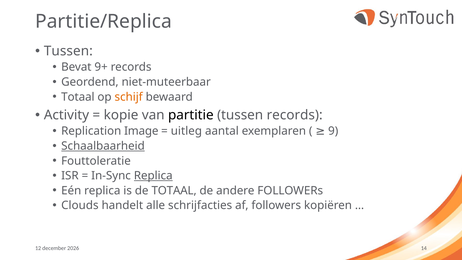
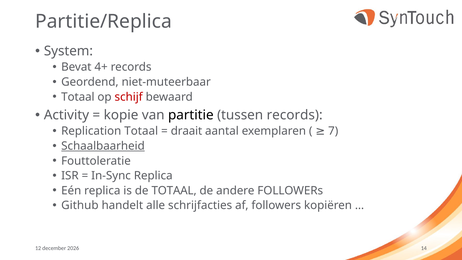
Tussen at (68, 51): Tussen -> System
9+: 9+ -> 4+
schijf colour: orange -> red
Replication Image: Image -> Totaal
uitleg: uitleg -> draait
9: 9 -> 7
Replica at (153, 176) underline: present -> none
Clouds: Clouds -> Github
